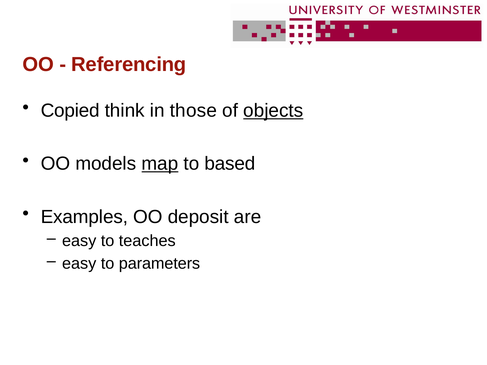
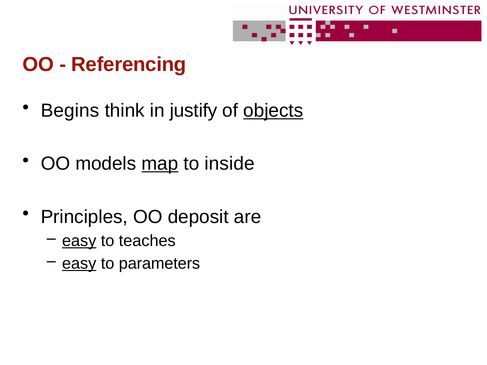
Copied: Copied -> Begins
those: those -> justify
based: based -> inside
Examples: Examples -> Principles
easy at (79, 241) underline: none -> present
easy at (79, 264) underline: none -> present
